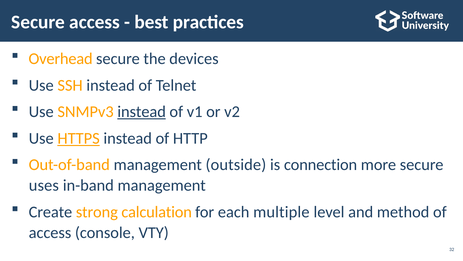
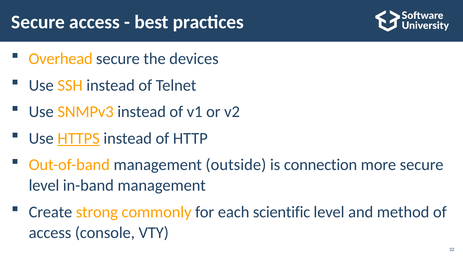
instead at (142, 112) underline: present -> none
uses at (44, 185): uses -> level
calculation: calculation -> commonly
multiple: multiple -> scientific
